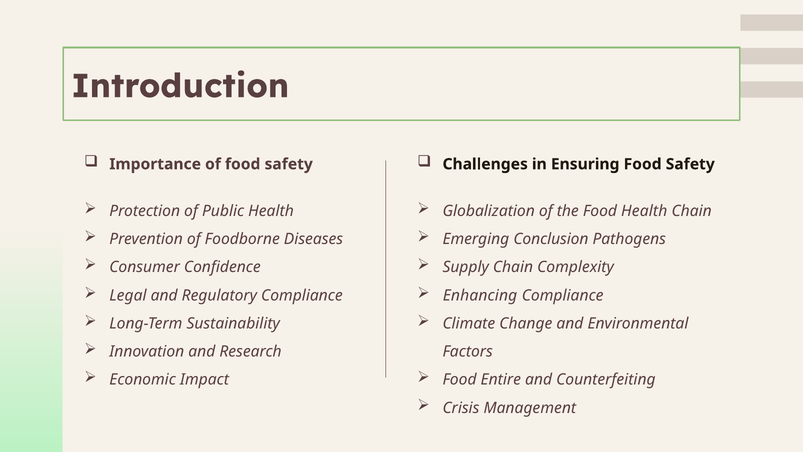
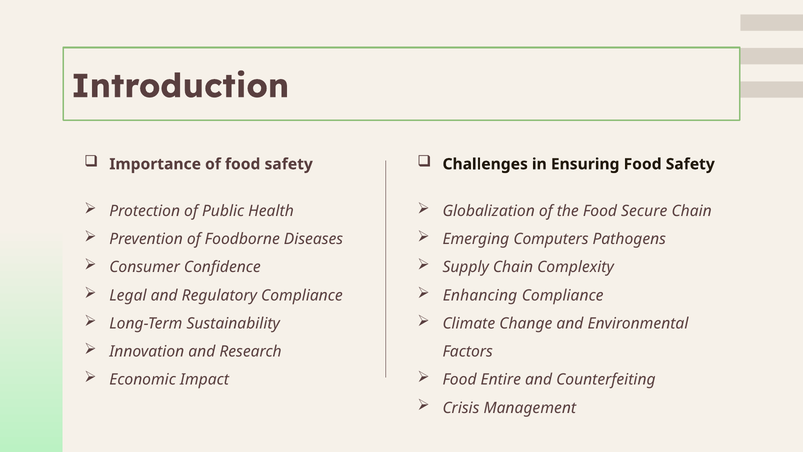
Food Health: Health -> Secure
Conclusion: Conclusion -> Computers
